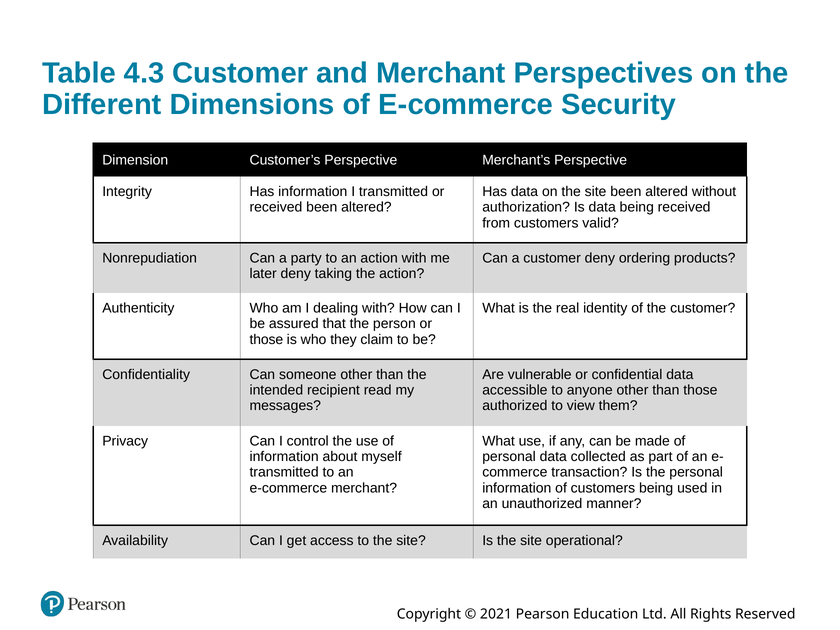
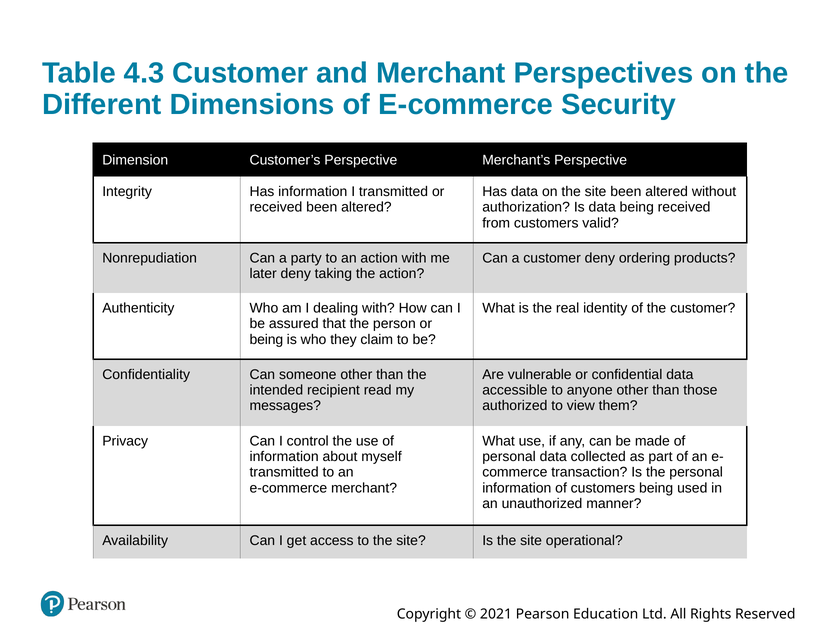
those at (266, 339): those -> being
